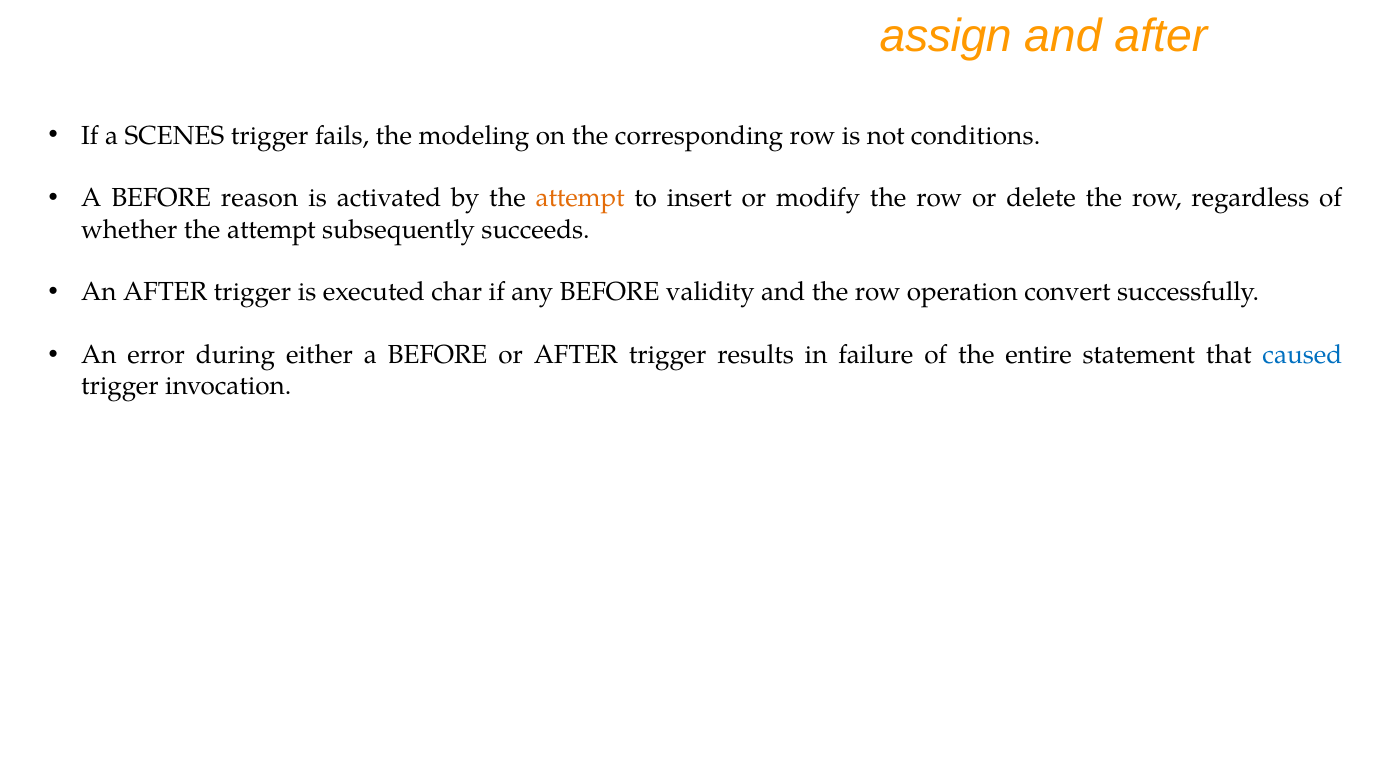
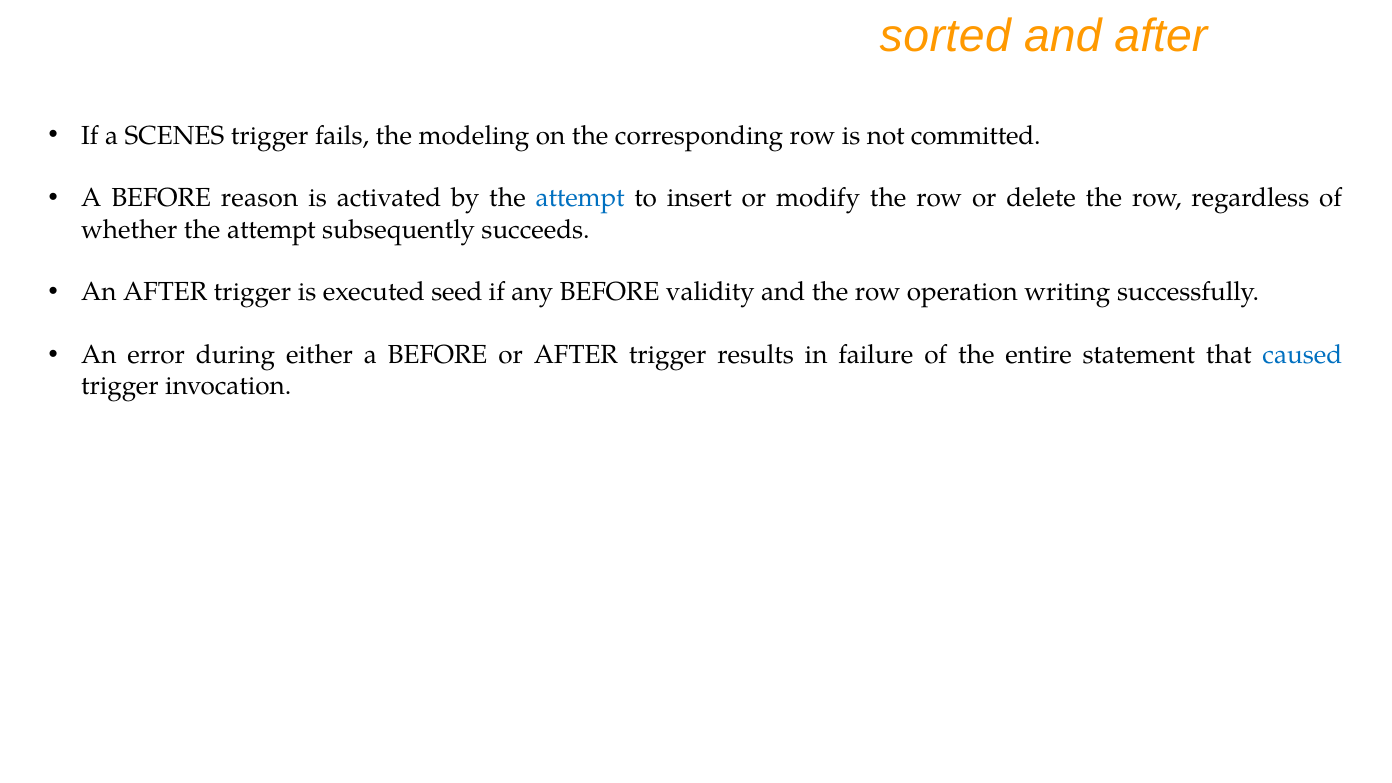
assign: assign -> sorted
conditions: conditions -> committed
attempt at (580, 198) colour: orange -> blue
char: char -> seed
convert: convert -> writing
